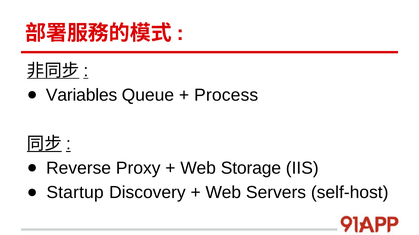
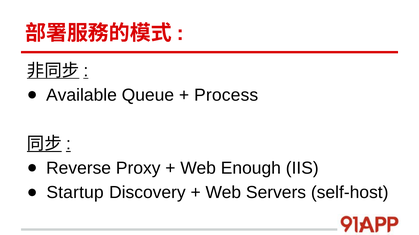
Variables: Variables -> Available
Storage: Storage -> Enough
